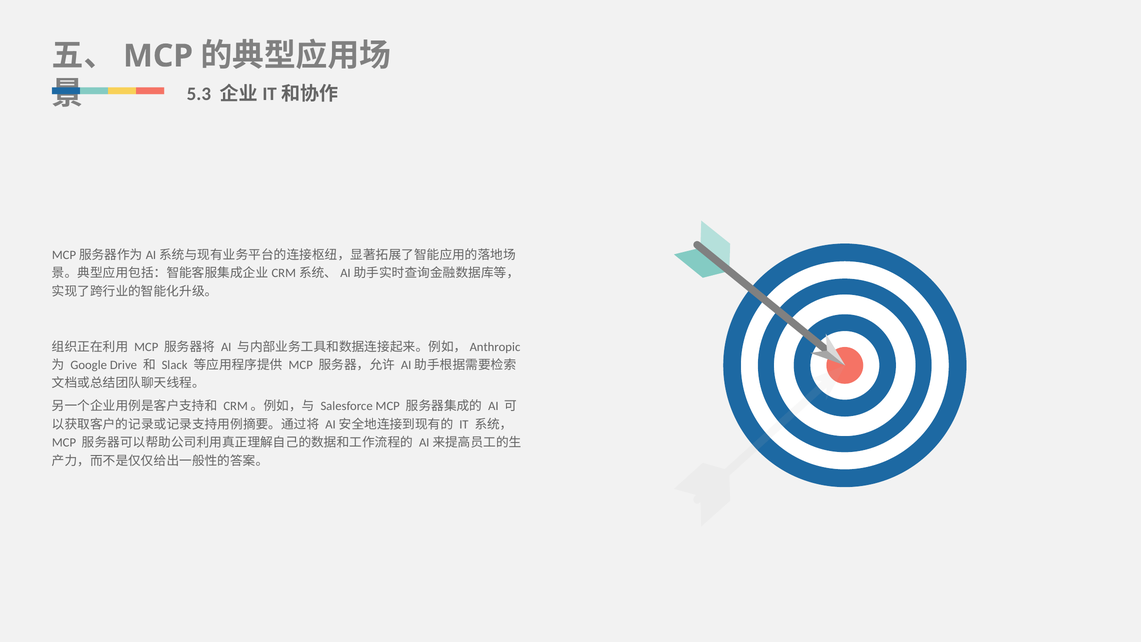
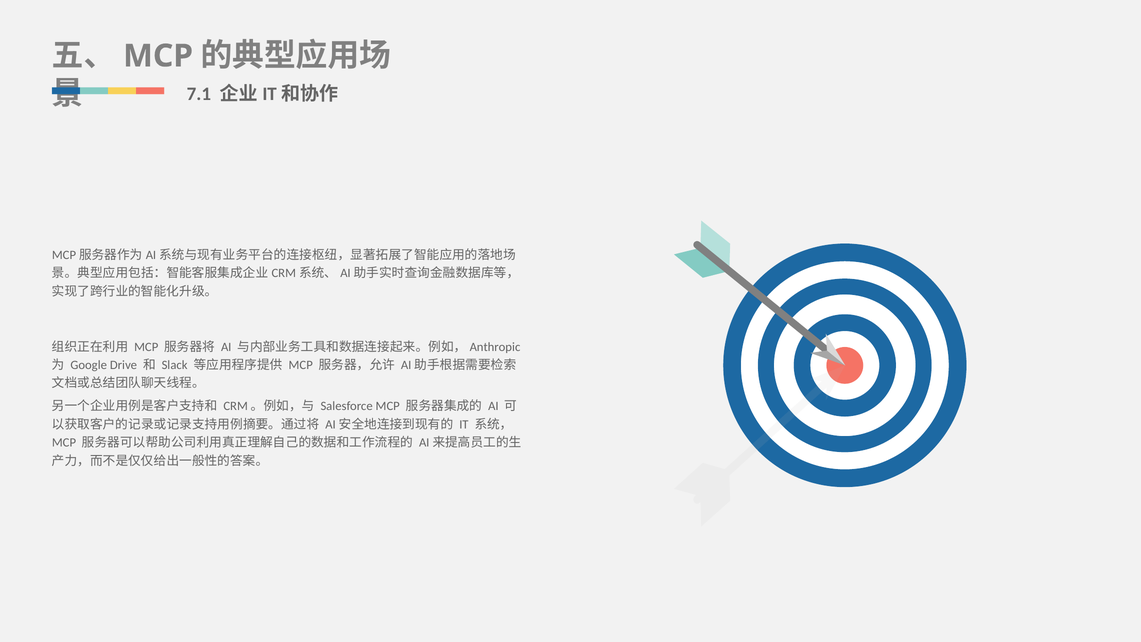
5.3: 5.3 -> 7.1
